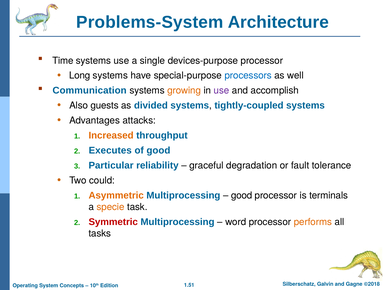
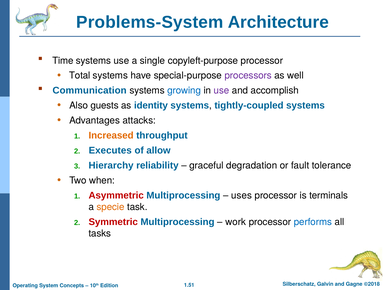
devices-purpose: devices-purpose -> copyleft-purpose
Long: Long -> Total
processors colour: blue -> purple
growing colour: orange -> blue
divided: divided -> identity
of good: good -> allow
Particular: Particular -> Hierarchy
could: could -> when
Asymmetric colour: orange -> red
good at (242, 195): good -> uses
word: word -> work
performs colour: orange -> blue
